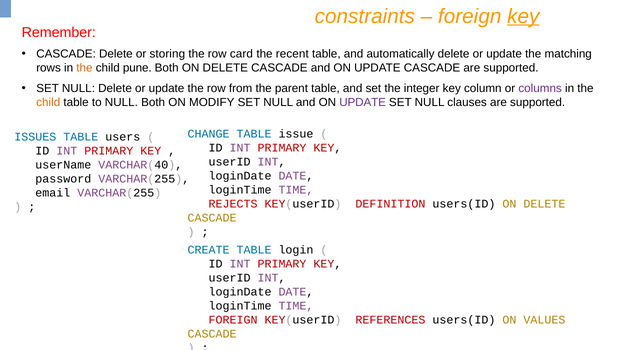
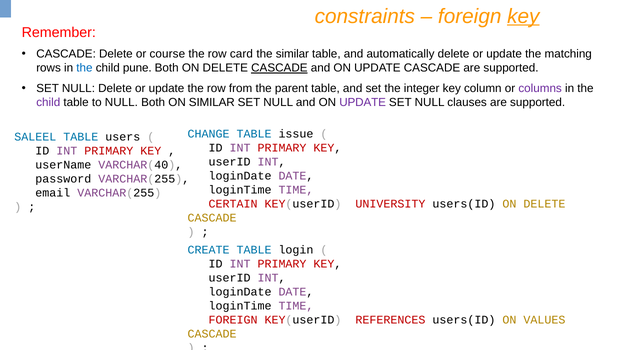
storing: storing -> course
the recent: recent -> similar
the at (84, 68) colour: orange -> blue
CASCADE at (279, 68) underline: none -> present
child at (48, 102) colour: orange -> purple
ON MODIFY: MODIFY -> SIMILAR
ISSUES: ISSUES -> SALEEL
REJECTS: REJECTS -> CERTAIN
DEFINITION: DEFINITION -> UNIVERSITY
